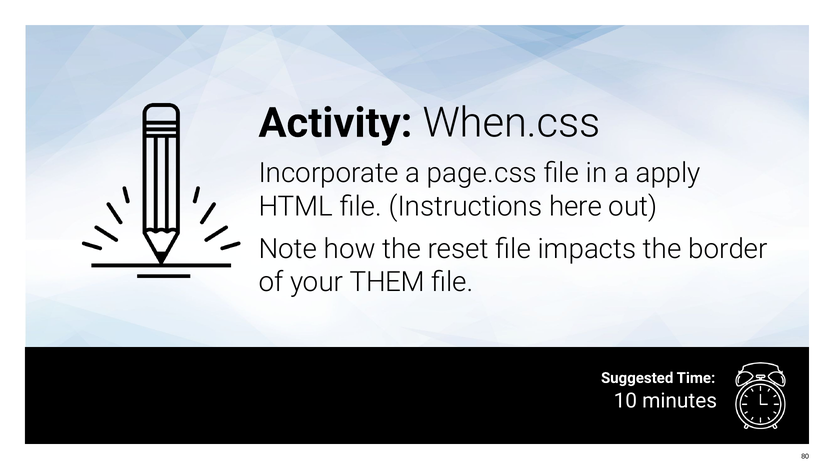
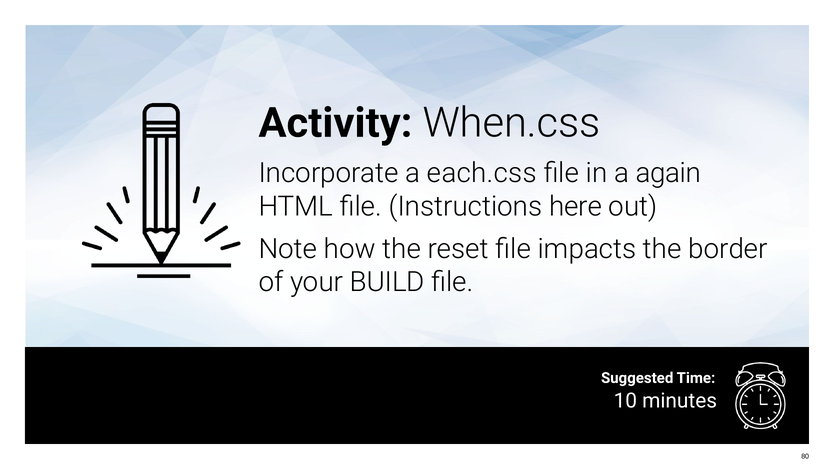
page.css: page.css -> each.css
apply: apply -> again
THEM: THEM -> BUILD
